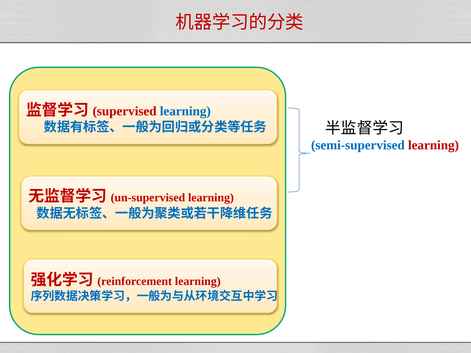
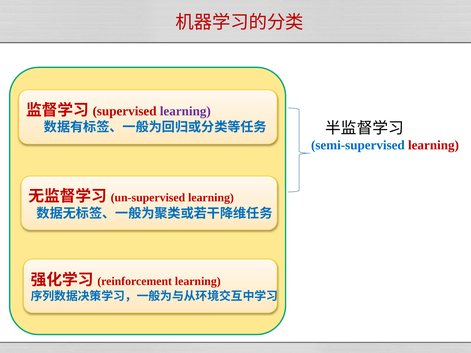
learning at (185, 111) colour: blue -> purple
